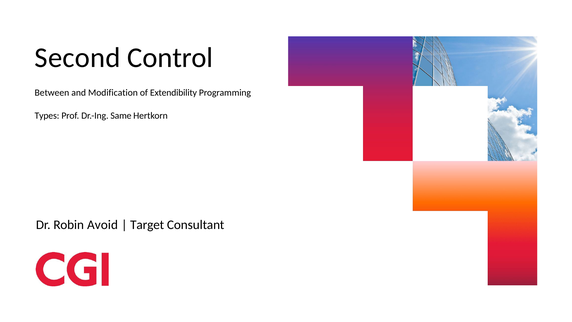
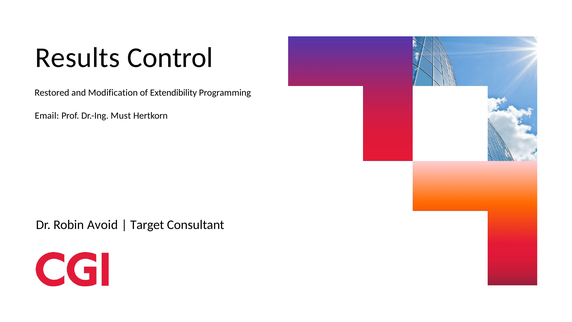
Second: Second -> Results
Between: Between -> Restored
Types: Types -> Email
Same: Same -> Must
